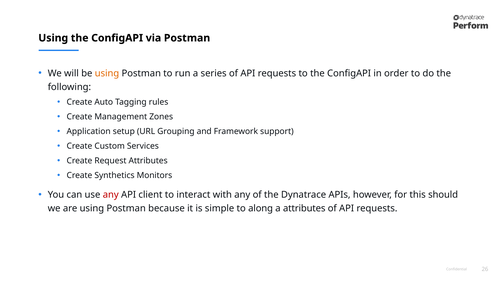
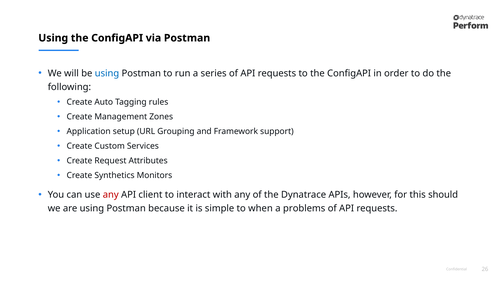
using at (107, 73) colour: orange -> blue
along: along -> when
a attributes: attributes -> problems
